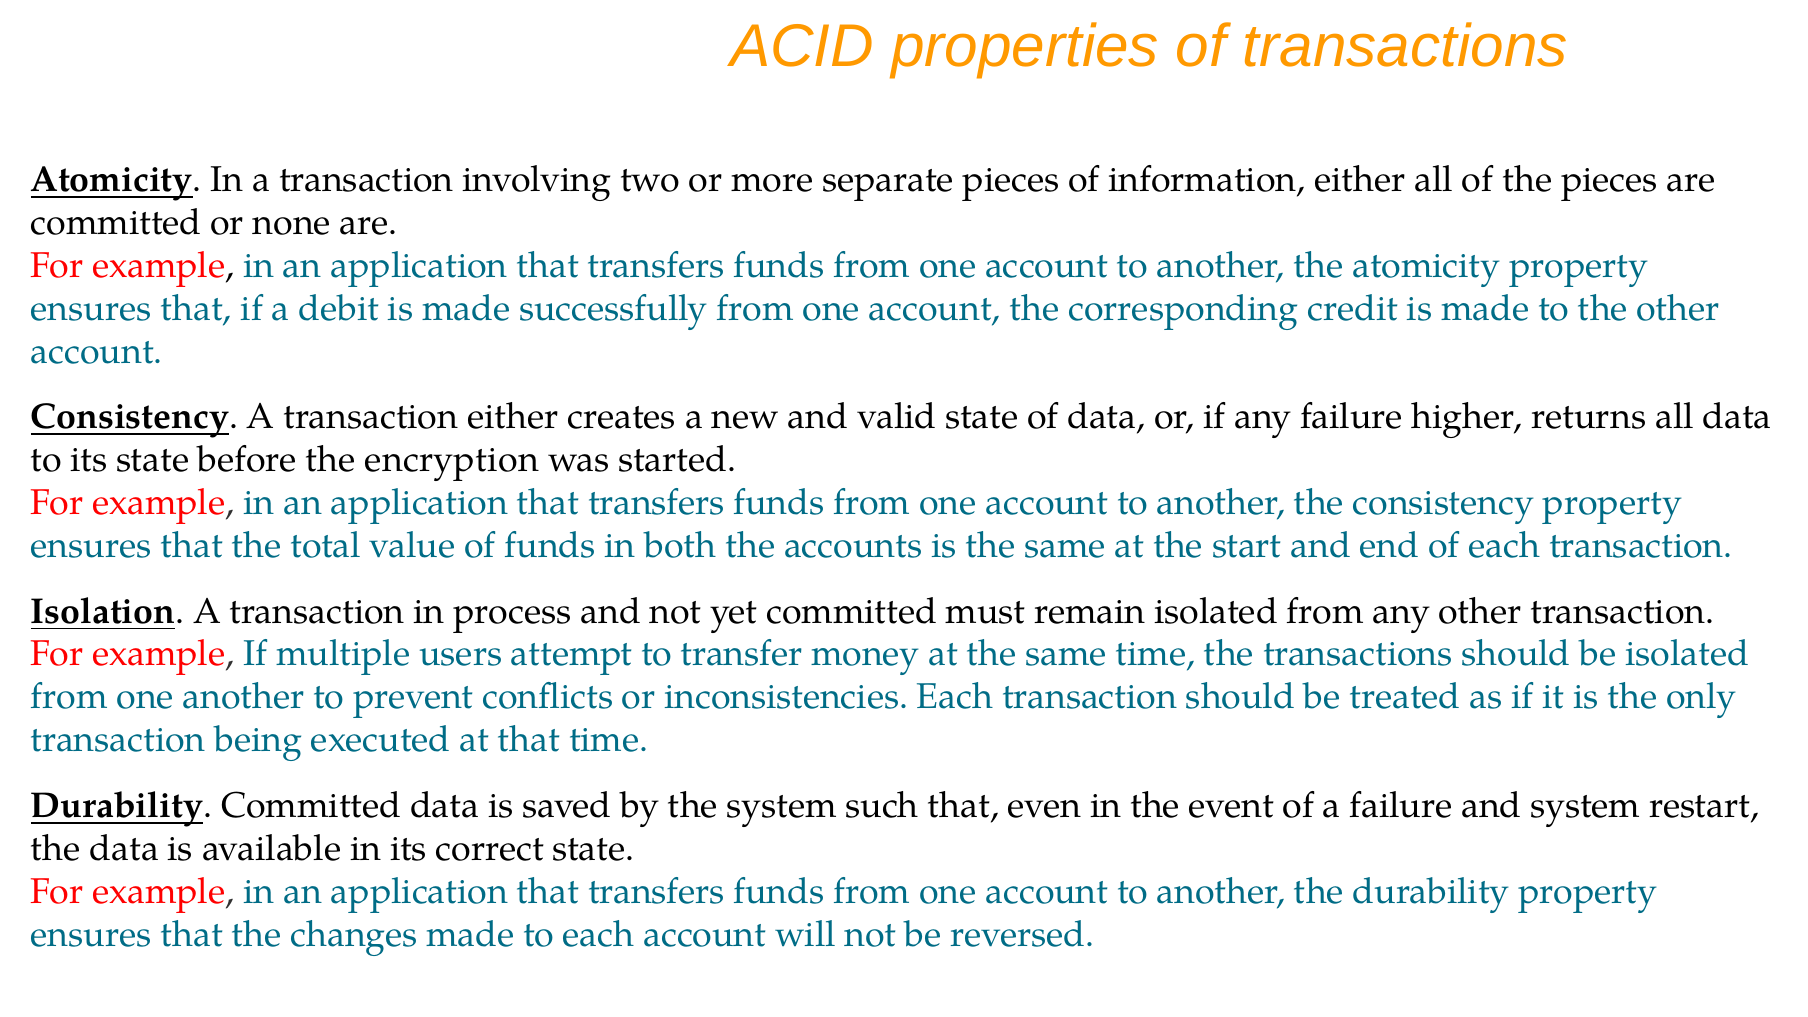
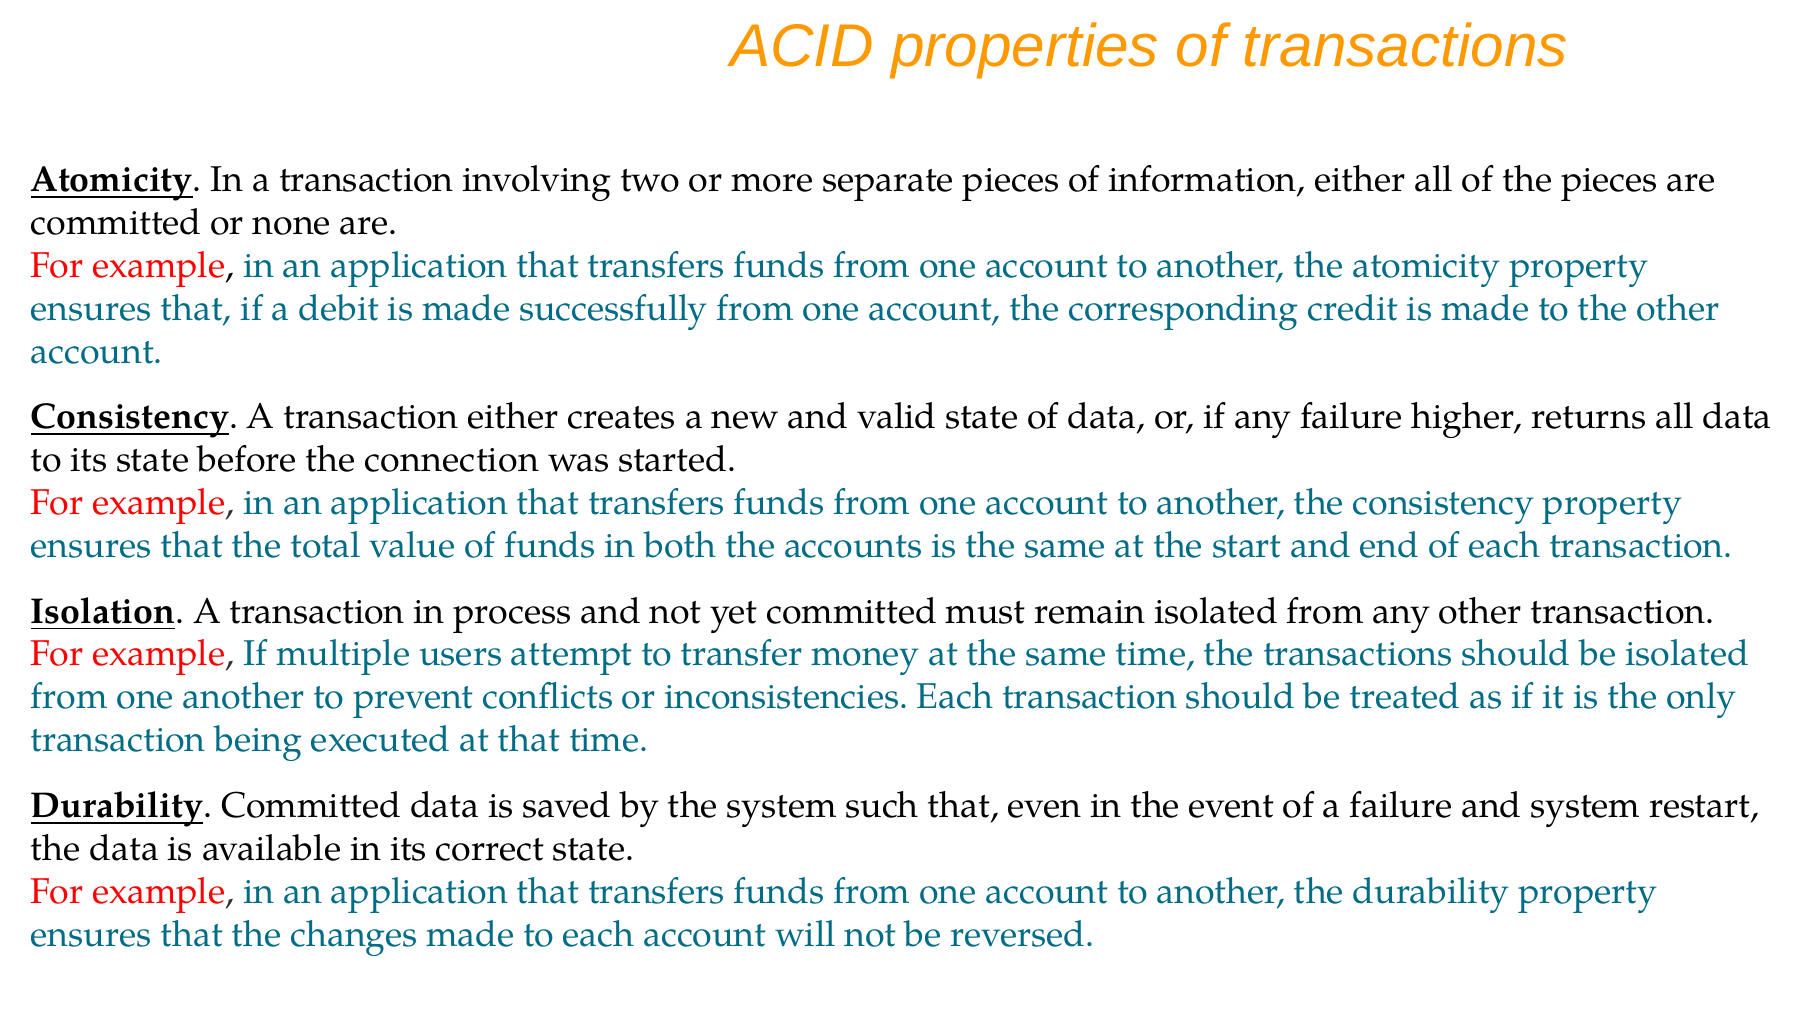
encryption: encryption -> connection
